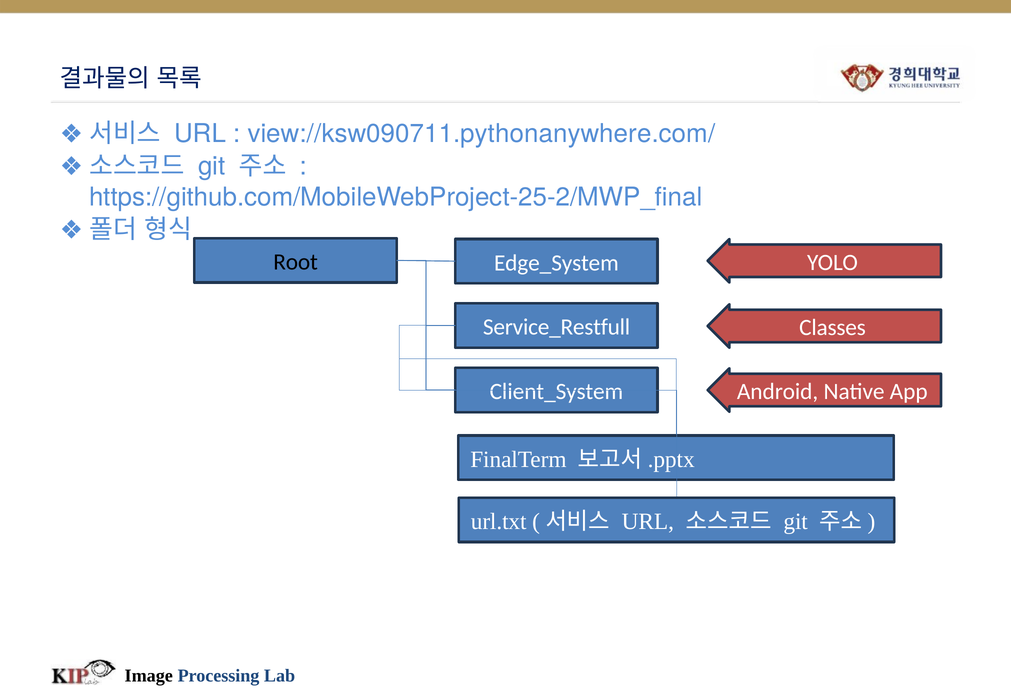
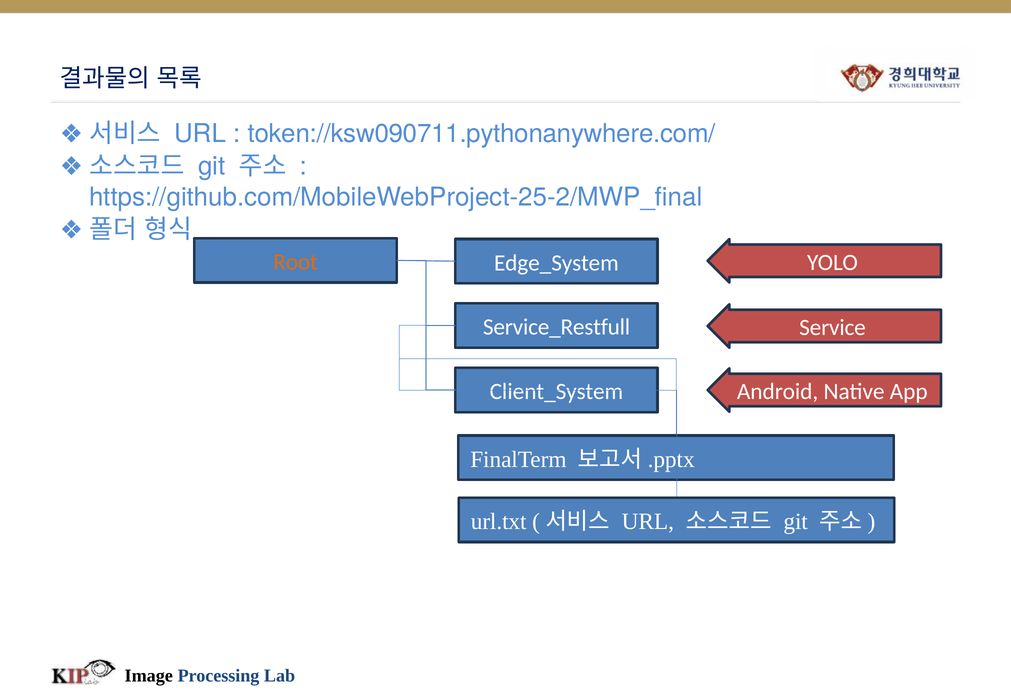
view://ksw090711.pythonanywhere.com/: view://ksw090711.pythonanywhere.com/ -> token://ksw090711.pythonanywhere.com/
Root colour: black -> orange
Classes: Classes -> Service
